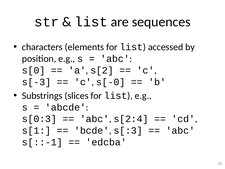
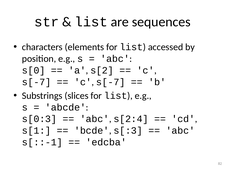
s[-3 at (36, 82): s[-3 -> s[-7
s[-0 at (111, 82): s[-0 -> s[-7
